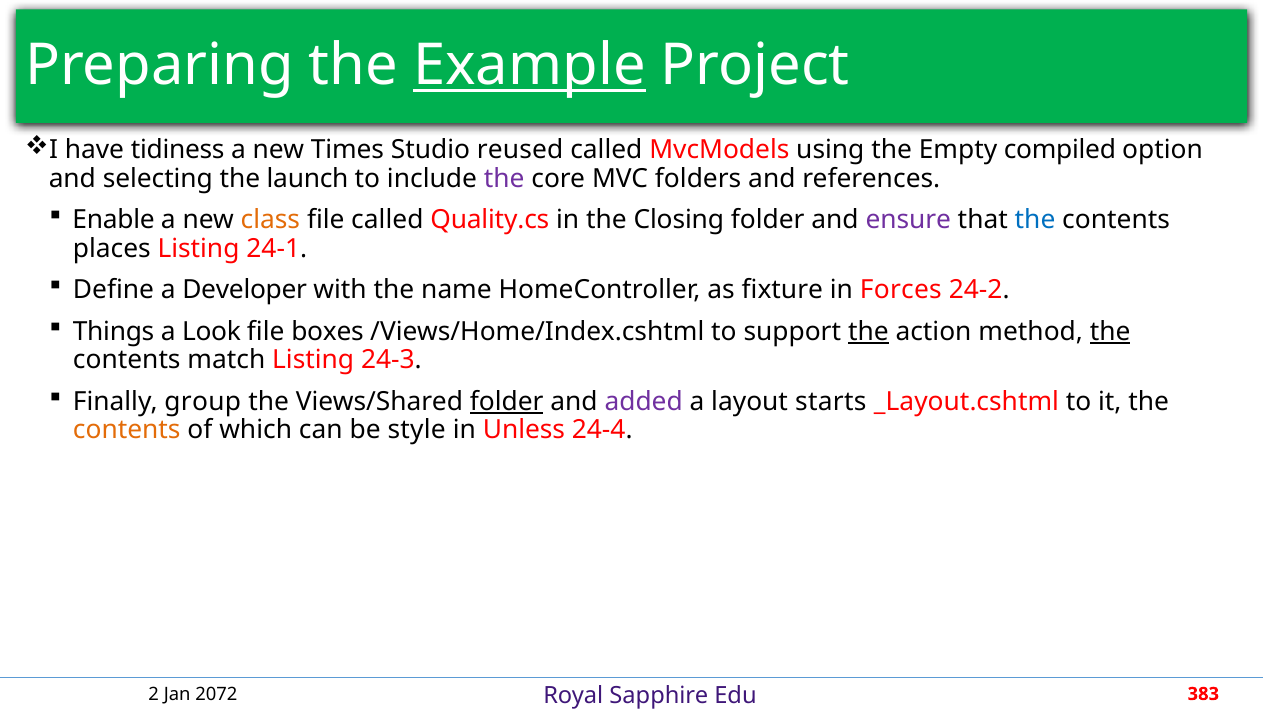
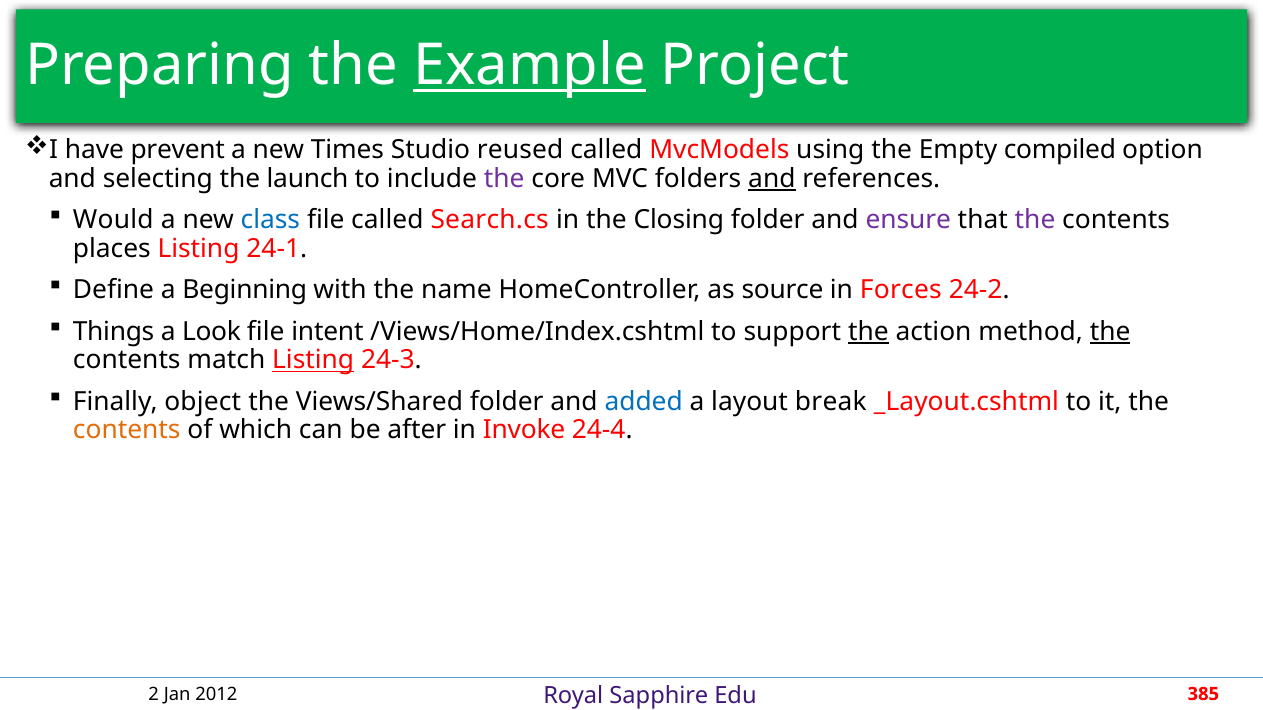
tidiness: tidiness -> prevent
and at (772, 179) underline: none -> present
Enable: Enable -> Would
class colour: orange -> blue
Quality.cs: Quality.cs -> Search.cs
the at (1035, 220) colour: blue -> purple
Developer: Developer -> Beginning
fixture: fixture -> source
boxes: boxes -> intent
Listing at (313, 360) underline: none -> present
group: group -> object
folder at (507, 402) underline: present -> none
added colour: purple -> blue
starts: starts -> break
style: style -> after
Unless: Unless -> Invoke
2072: 2072 -> 2012
383: 383 -> 385
